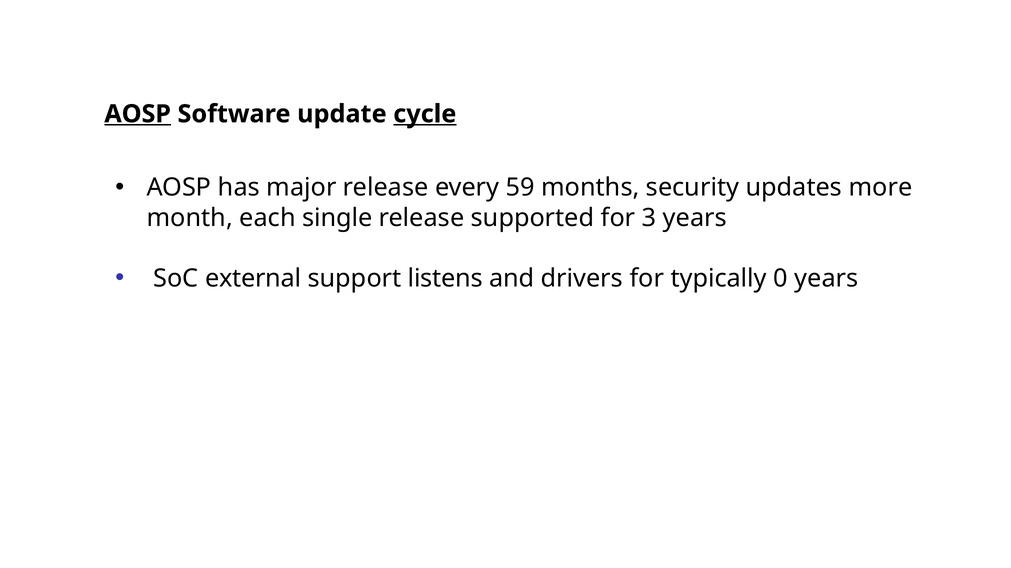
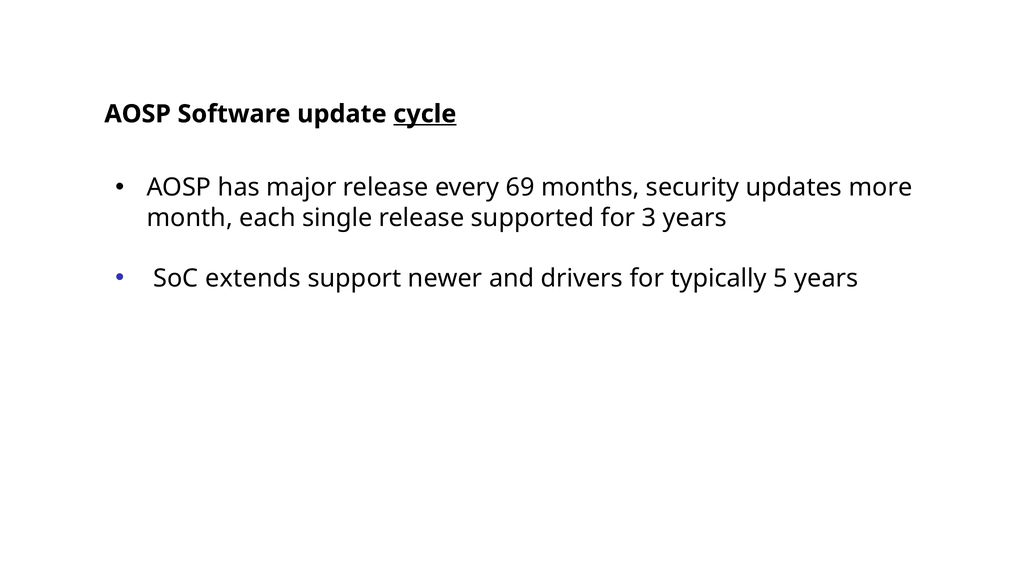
AOSP at (138, 114) underline: present -> none
59: 59 -> 69
external: external -> extends
listens: listens -> newer
0: 0 -> 5
